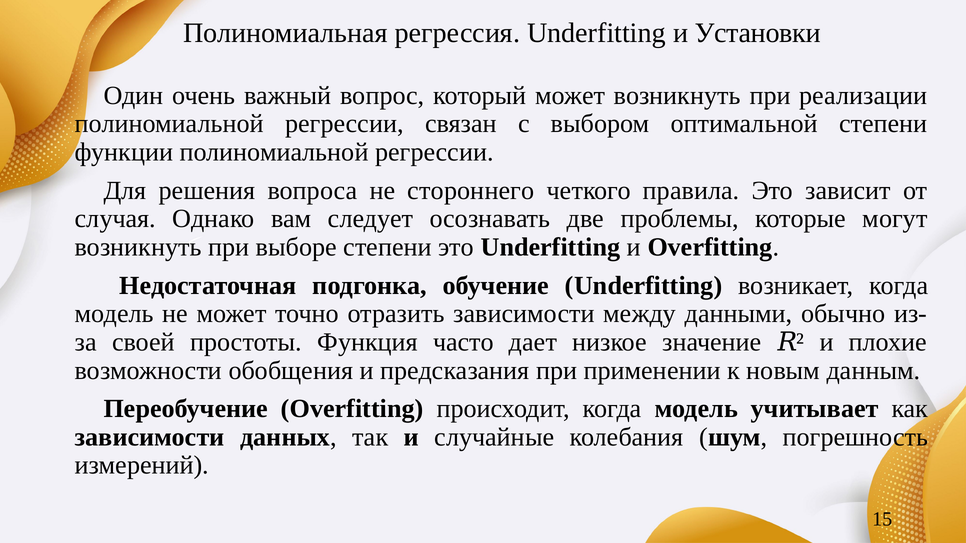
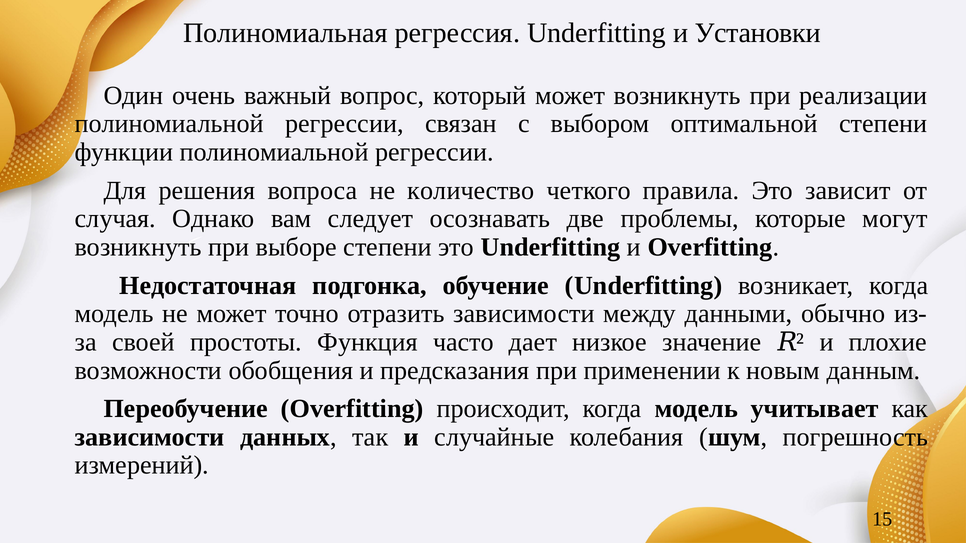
стороннего: стороннего -> количество
